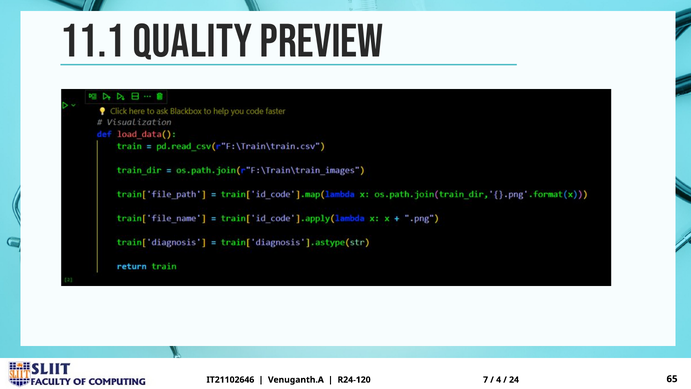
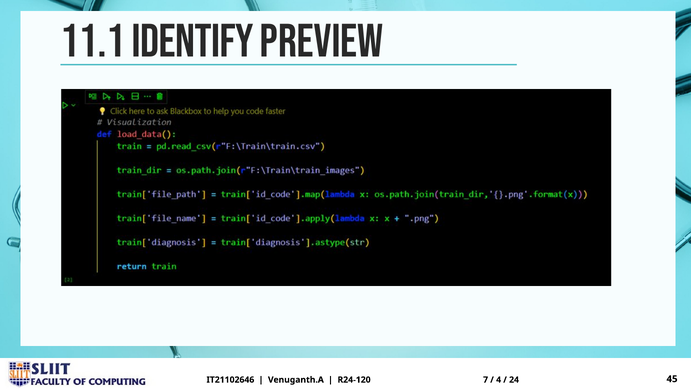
QUALITY: QUALITY -> IDENTIFY
65: 65 -> 45
